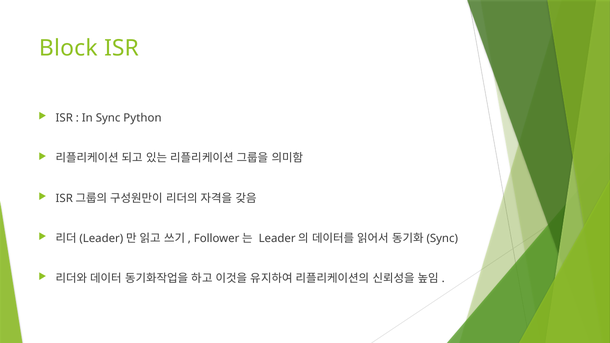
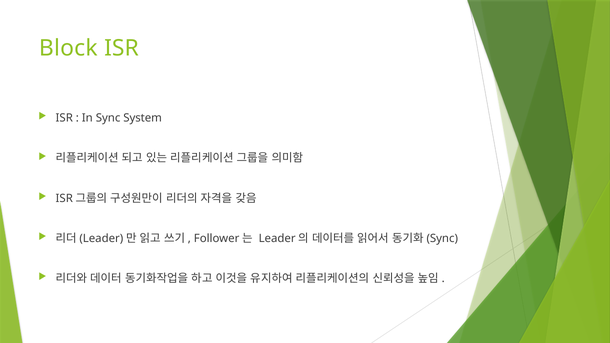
Python: Python -> System
